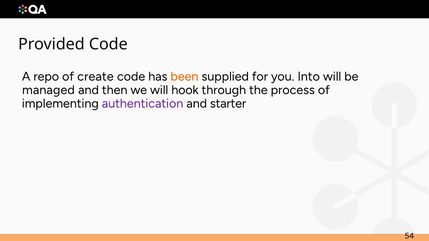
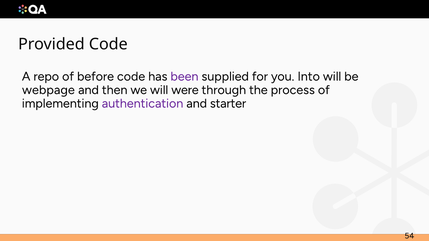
create: create -> before
been colour: orange -> purple
managed: managed -> webpage
hook: hook -> were
